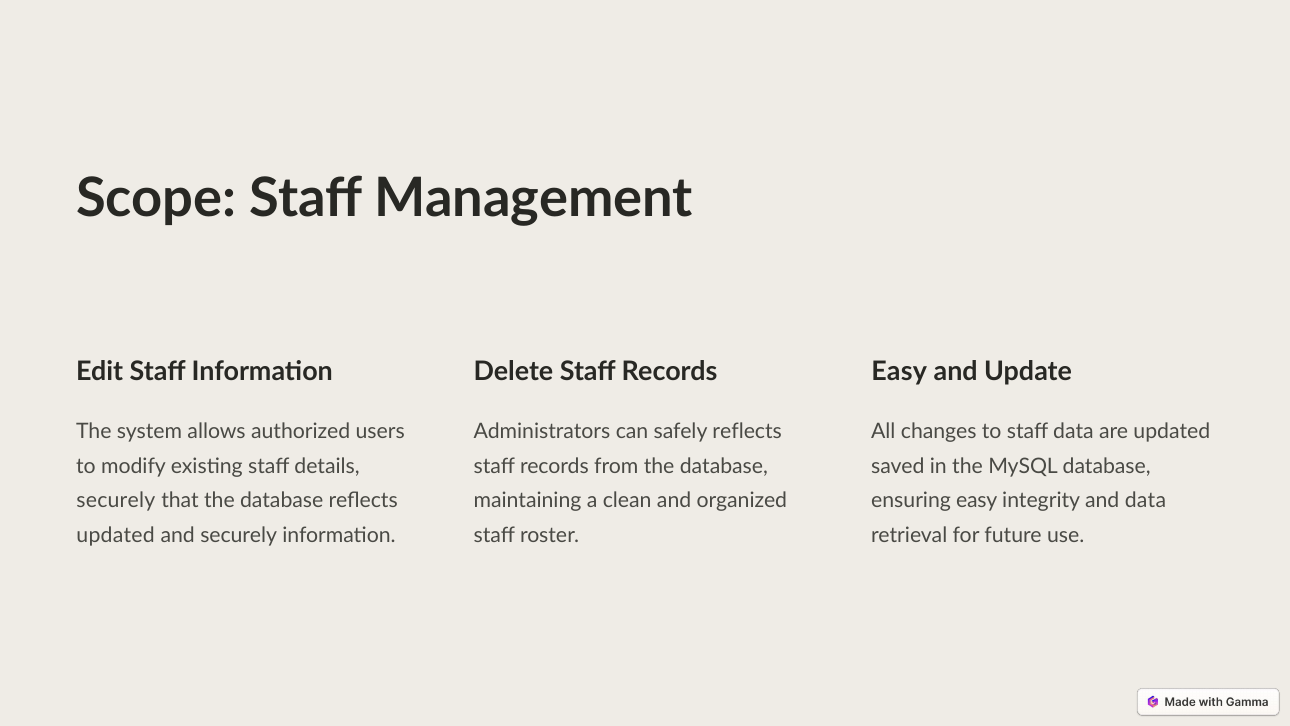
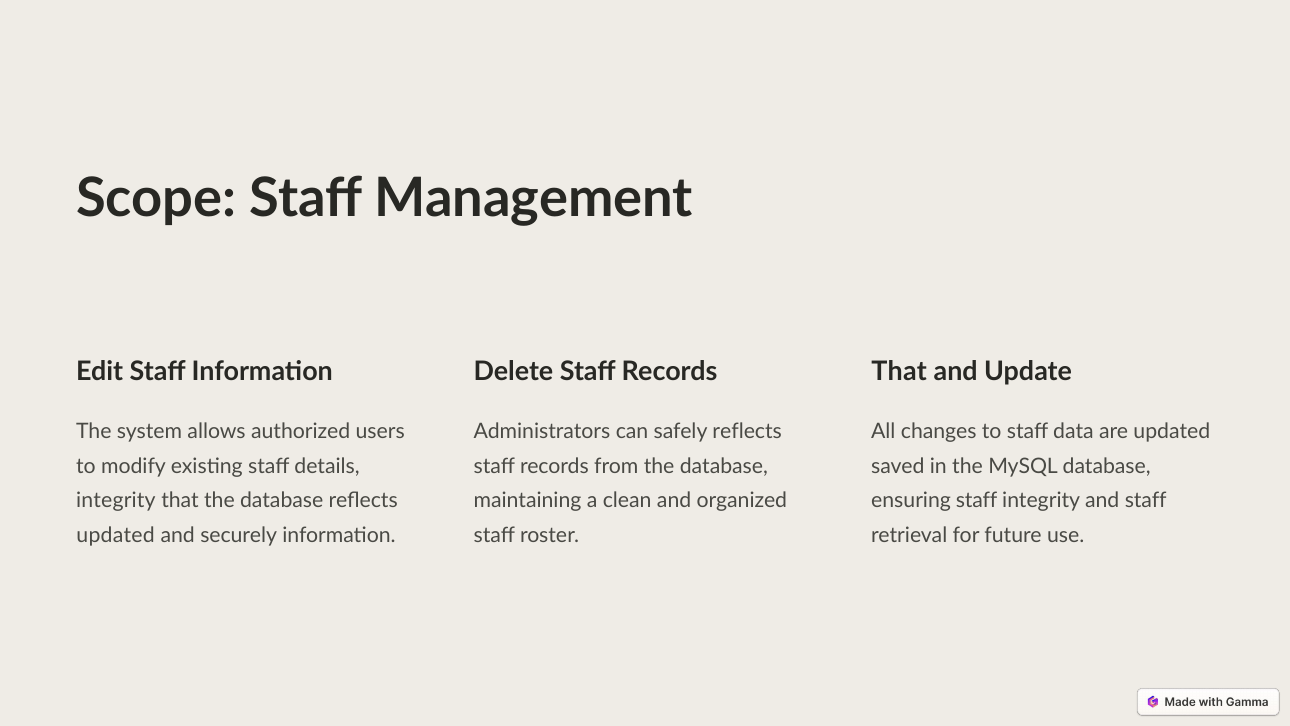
Easy at (899, 371): Easy -> That
securely at (116, 500): securely -> integrity
ensuring easy: easy -> staff
and data: data -> staff
